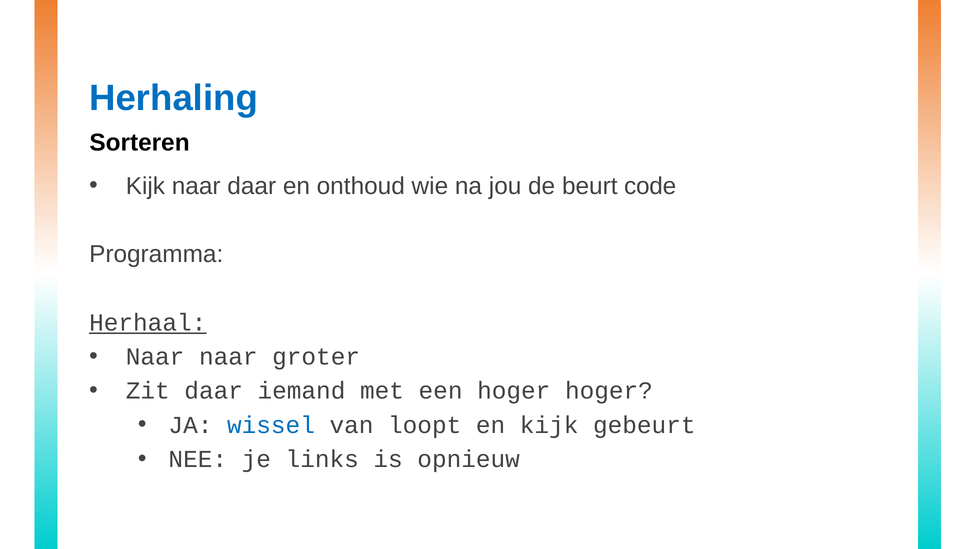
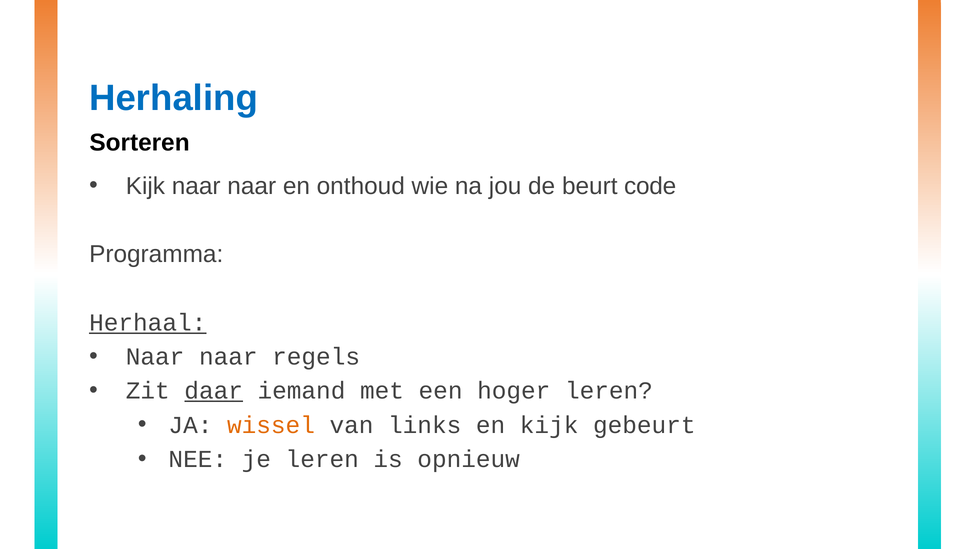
Kijk naar daar: daar -> naar
groter: groter -> regels
daar at (214, 391) underline: none -> present
hoger hoger: hoger -> leren
wissel colour: blue -> orange
loopt: loopt -> links
je links: links -> leren
